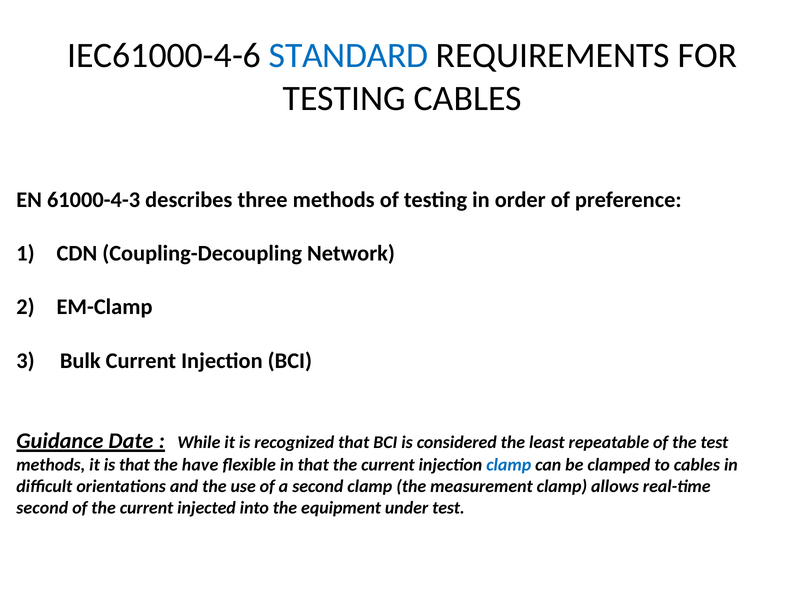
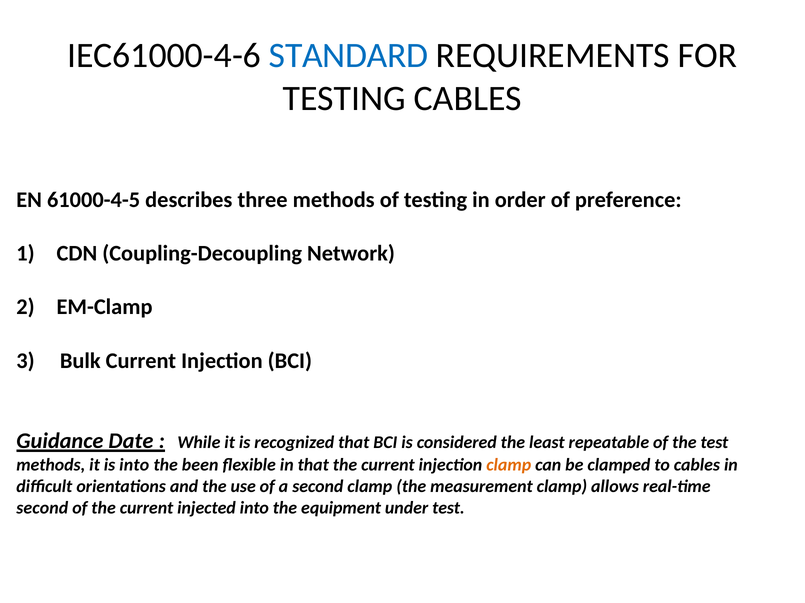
61000-4-3: 61000-4-3 -> 61000-4-5
is that: that -> into
have: have -> been
clamp at (509, 466) colour: blue -> orange
